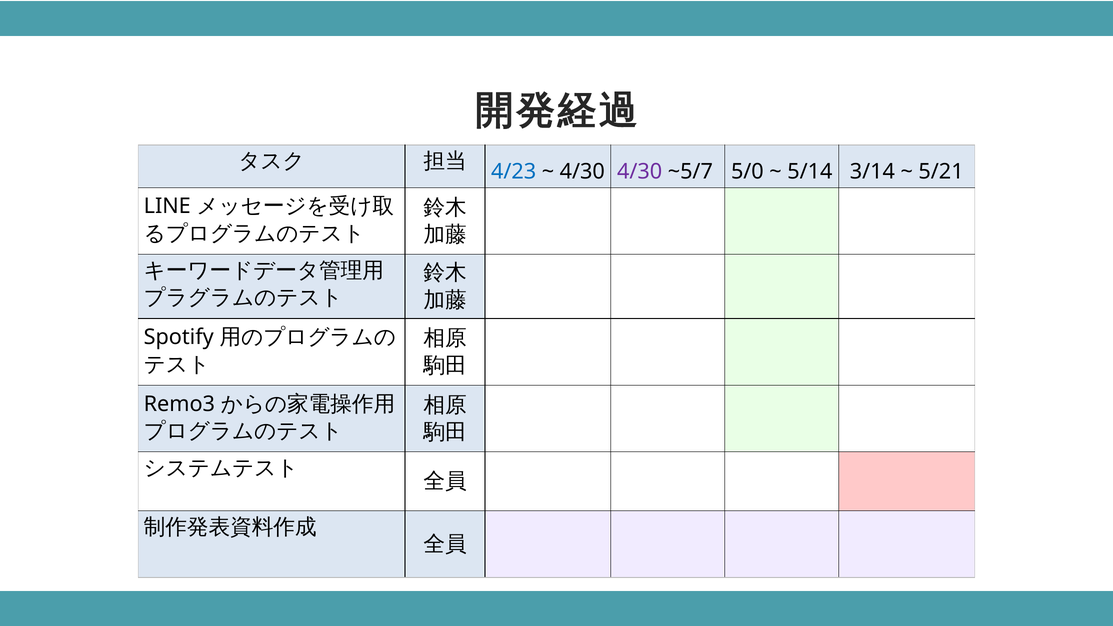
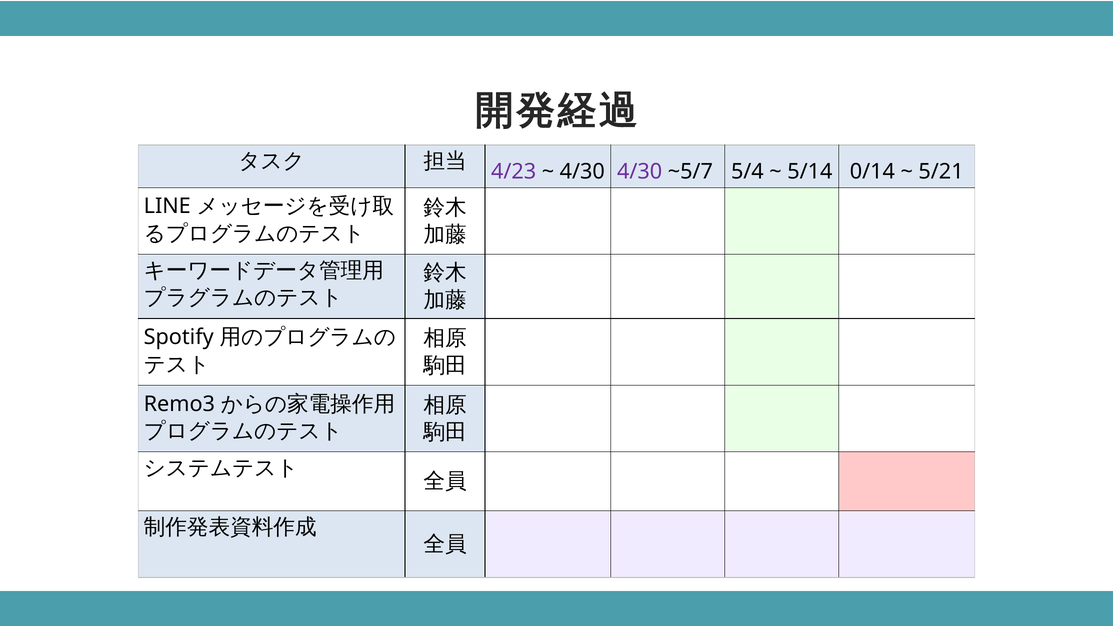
4/23 colour: blue -> purple
5/0: 5/0 -> 5/4
3/14: 3/14 -> 0/14
